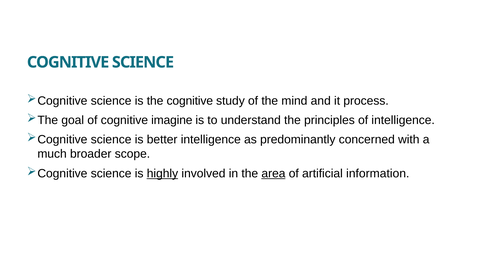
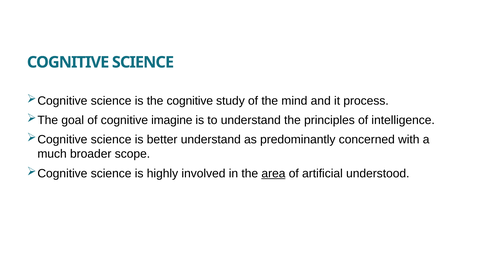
better intelligence: intelligence -> understand
highly underline: present -> none
information: information -> understood
